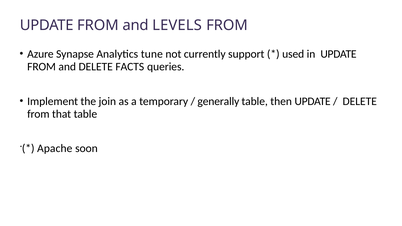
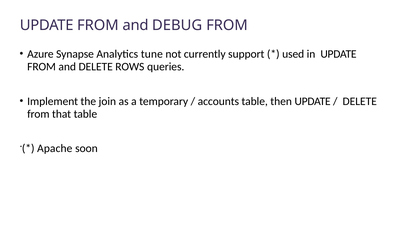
LEVELS: LEVELS -> DEBUG
FACTS: FACTS -> ROWS
generally: generally -> accounts
